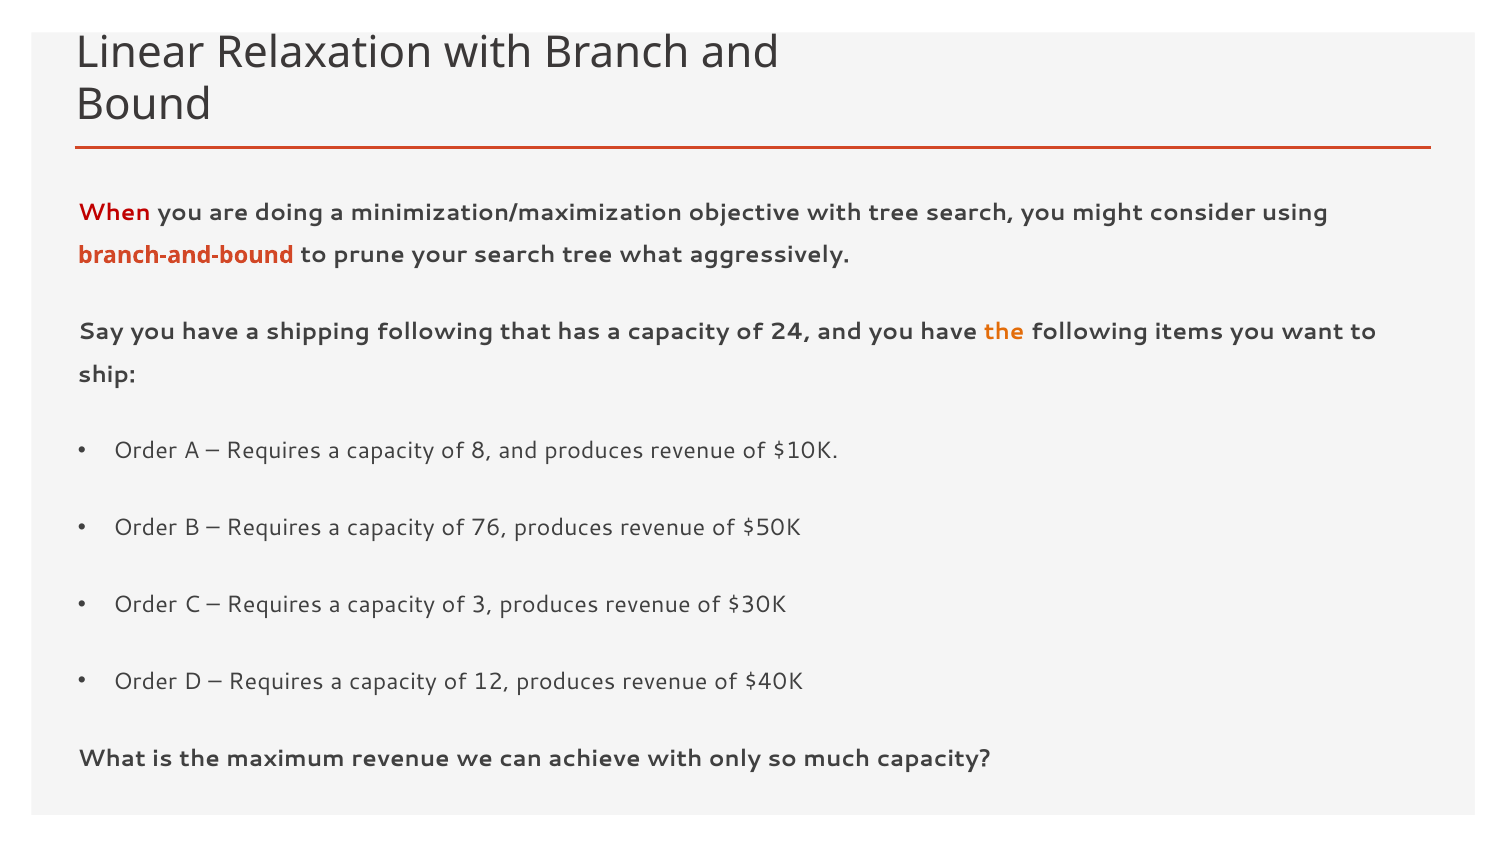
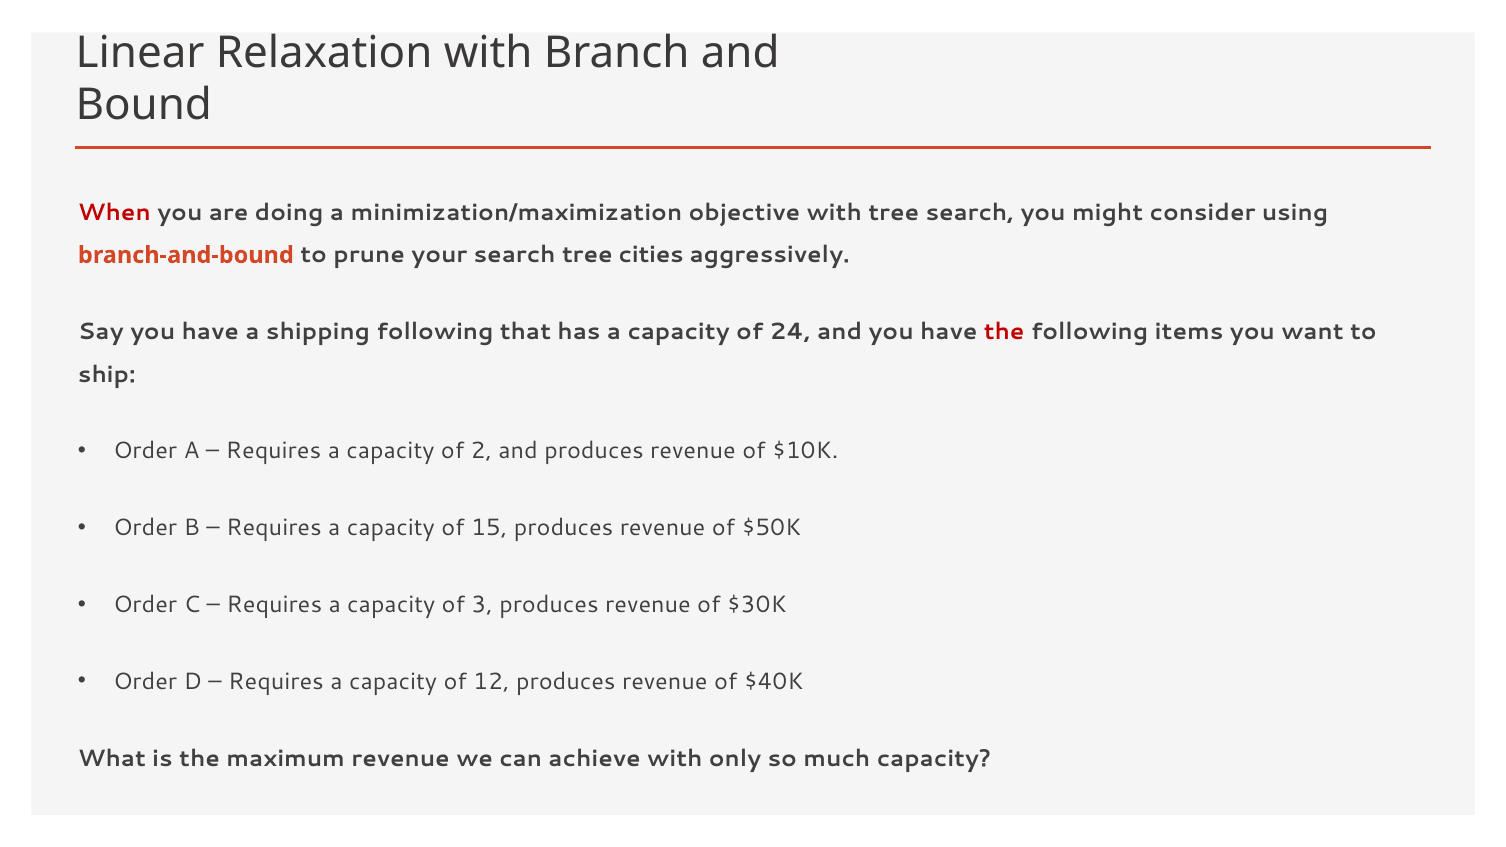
tree what: what -> cities
the at (1004, 332) colour: orange -> red
8: 8 -> 2
76: 76 -> 15
